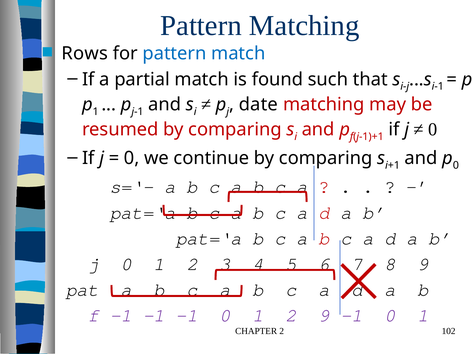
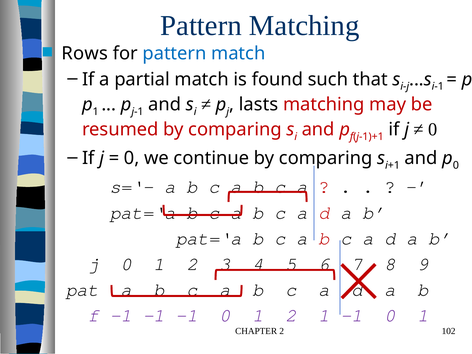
date: date -> lasts
2 9: 9 -> 1
